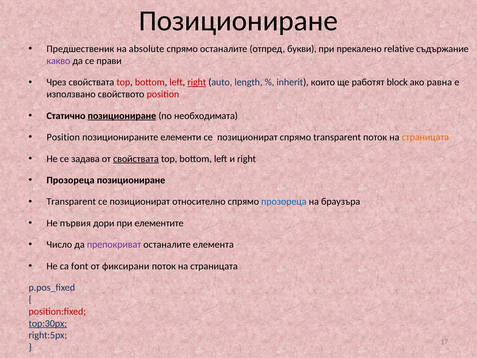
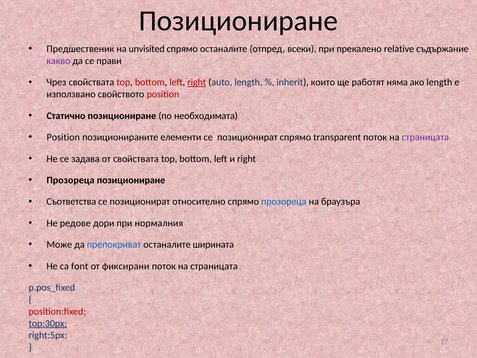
absolute: absolute -> unvisited
букви: букви -> всеки
block: block -> няма
ако равна: равна -> length
позициониране at (122, 116) underline: present -> none
страницата at (425, 137) colour: orange -> purple
свойствата at (136, 159) underline: present -> none
Transparent at (71, 202): Transparent -> Съответства
първия: първия -> редове
елементите: елементите -> нормалния
Число: Число -> Може
препокриват colour: purple -> blue
елемента: елемента -> ширината
